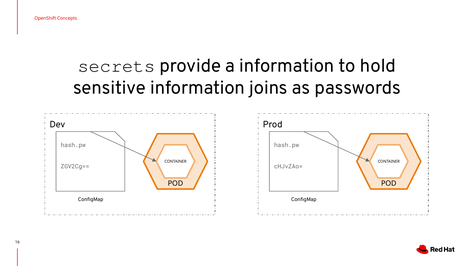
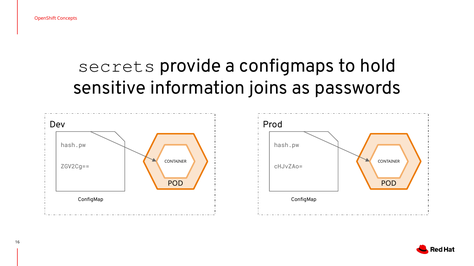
a information: information -> configmaps
